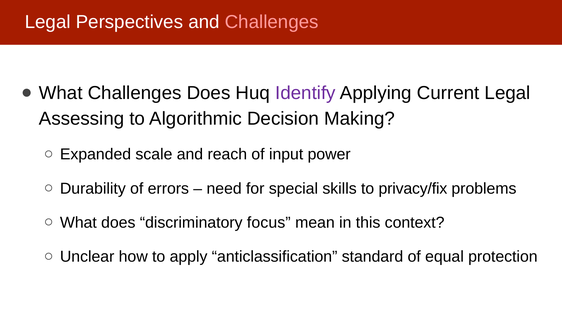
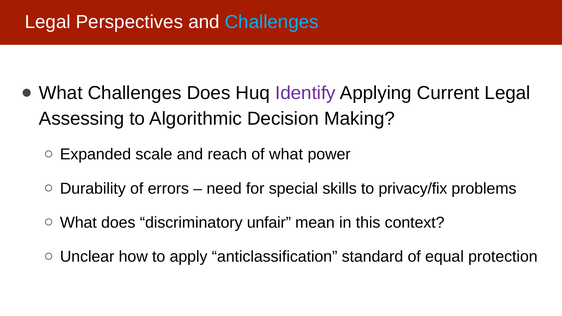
Challenges at (272, 22) colour: pink -> light blue
of input: input -> what
focus: focus -> unfair
